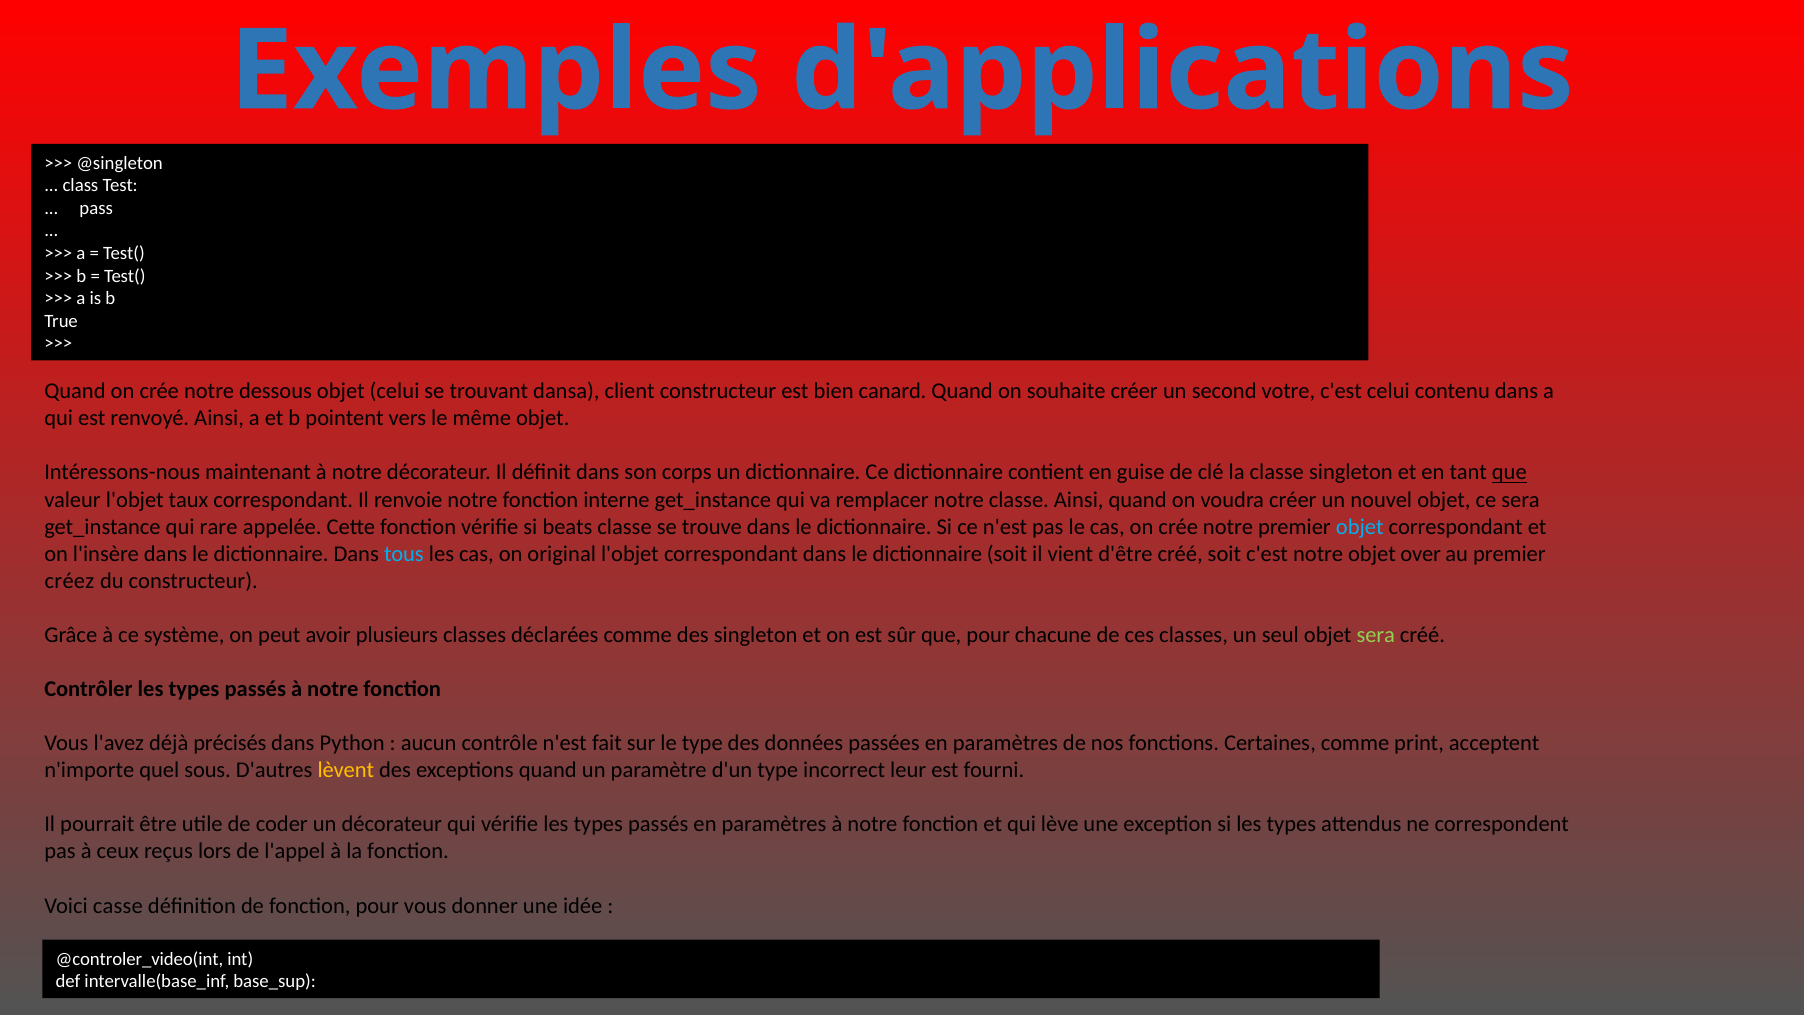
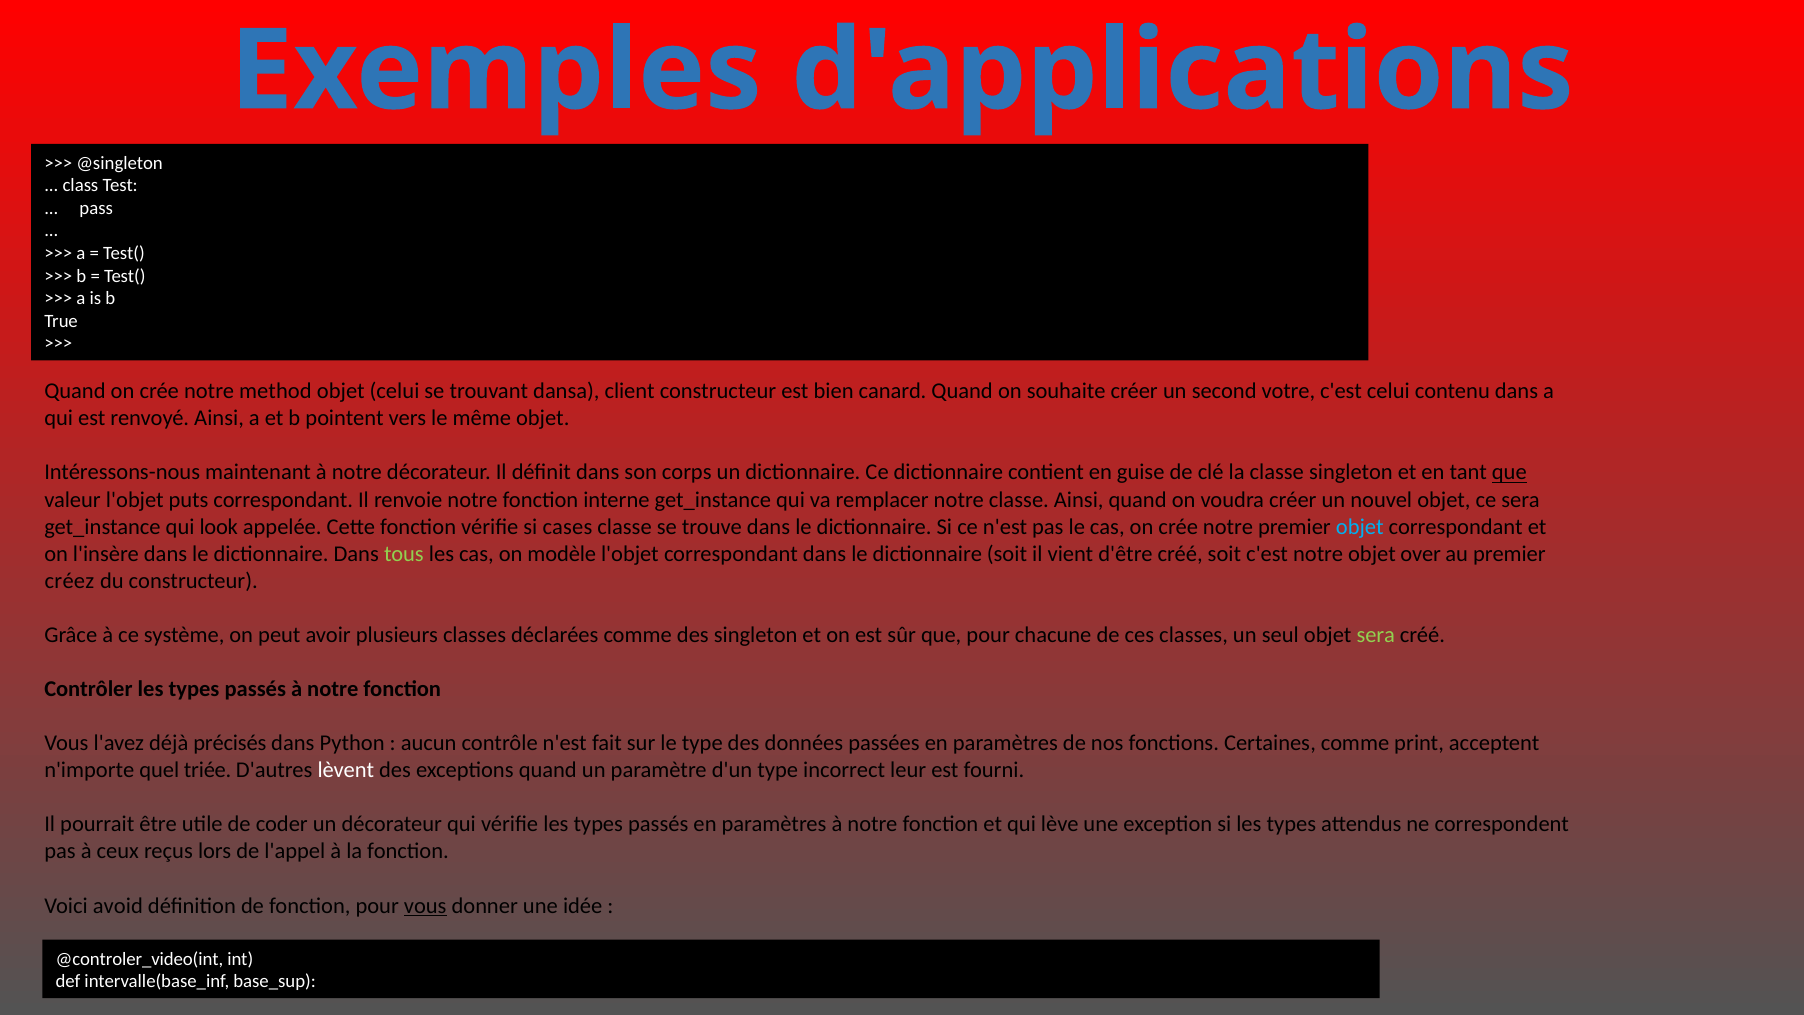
dessous: dessous -> method
taux: taux -> puts
rare: rare -> look
beats: beats -> cases
tous colour: light blue -> light green
original: original -> modèle
sous: sous -> triée
lèvent colour: yellow -> white
casse: casse -> avoid
vous at (425, 905) underline: none -> present
